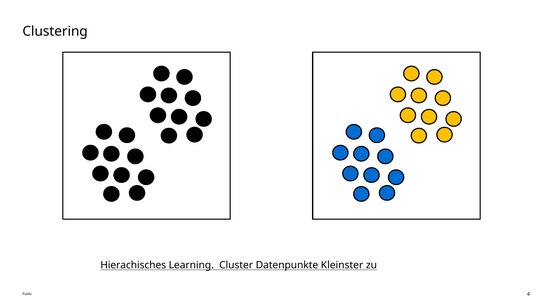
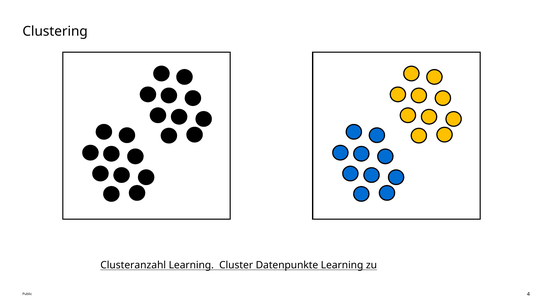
Hierachisches: Hierachisches -> Clusteranzahl
Datenpunkte Kleinster: Kleinster -> Learning
